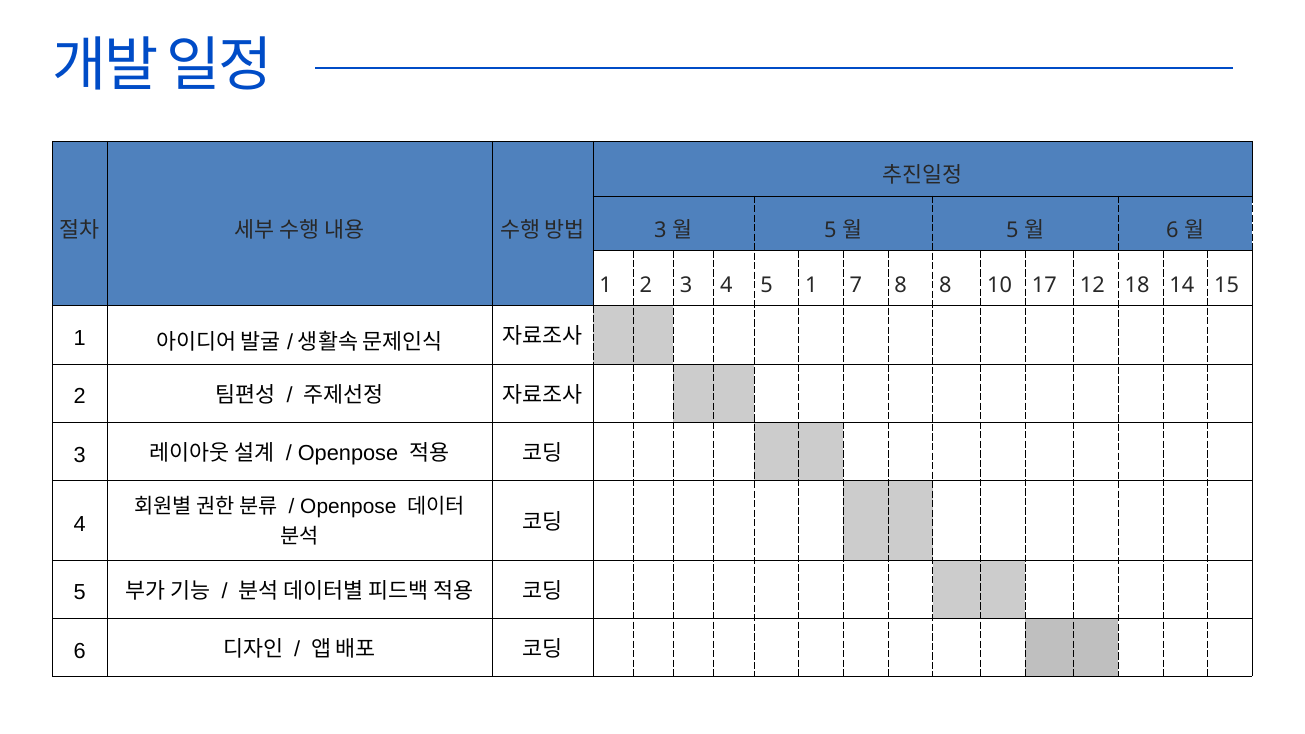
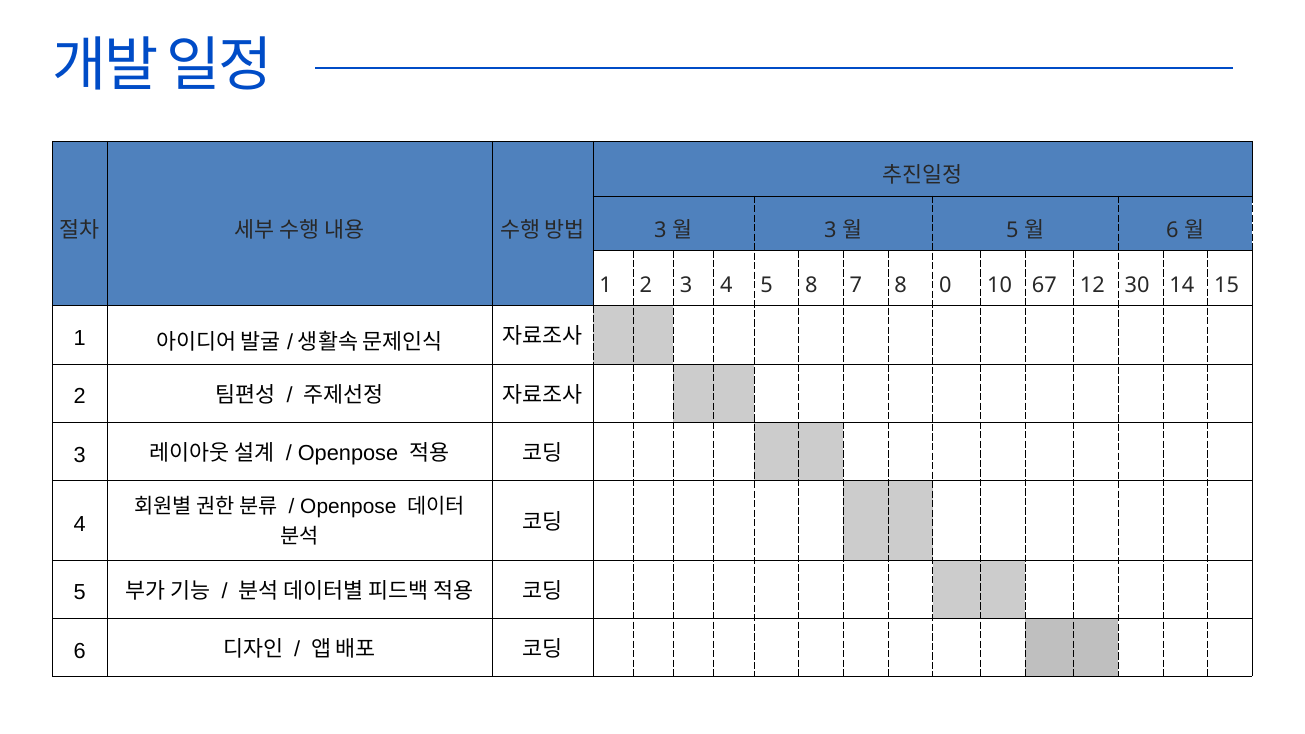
5 at (830, 230): 5 -> 3
5 1: 1 -> 8
8 8: 8 -> 0
17: 17 -> 67
18: 18 -> 30
